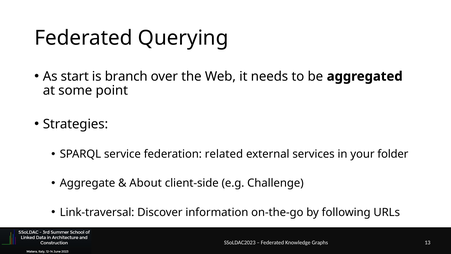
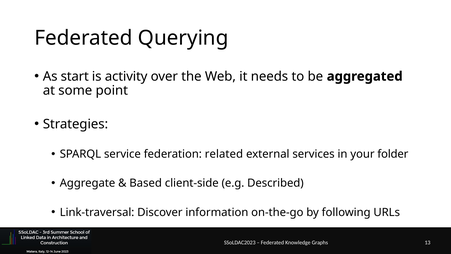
branch: branch -> activity
About: About -> Based
Challenge: Challenge -> Described
